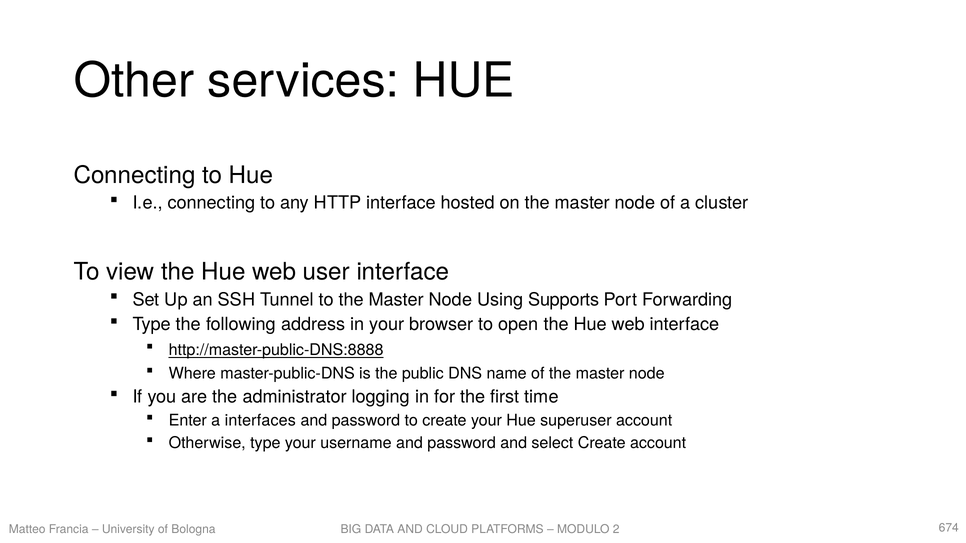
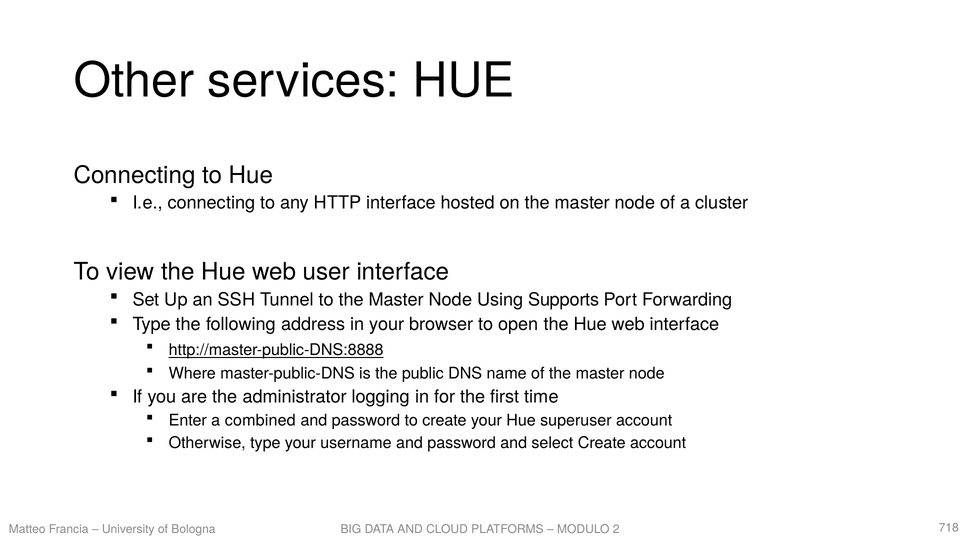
interfaces: interfaces -> combined
674: 674 -> 718
